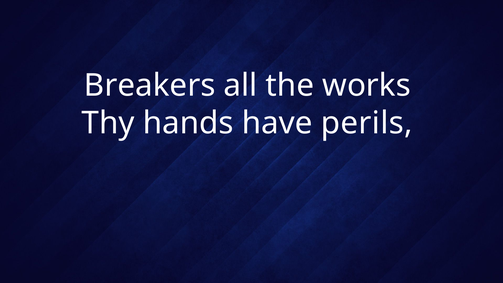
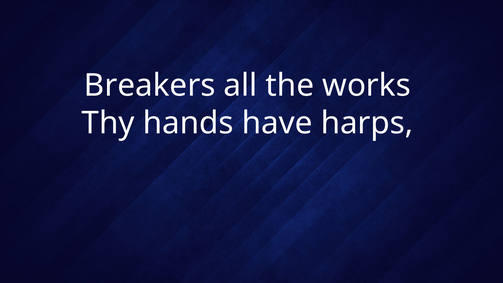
perils: perils -> harps
